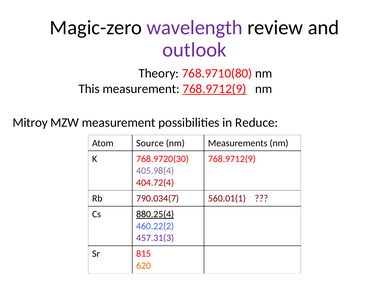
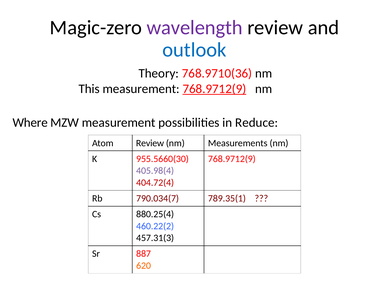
outlook colour: purple -> blue
768.9710(80: 768.9710(80 -> 768.9710(36
Mitroy: Mitroy -> Where
Atom Source: Source -> Review
768.9720(30: 768.9720(30 -> 955.5660(30
560.01(1: 560.01(1 -> 789.35(1
880.25(4 underline: present -> none
457.31(3 colour: purple -> black
815: 815 -> 887
